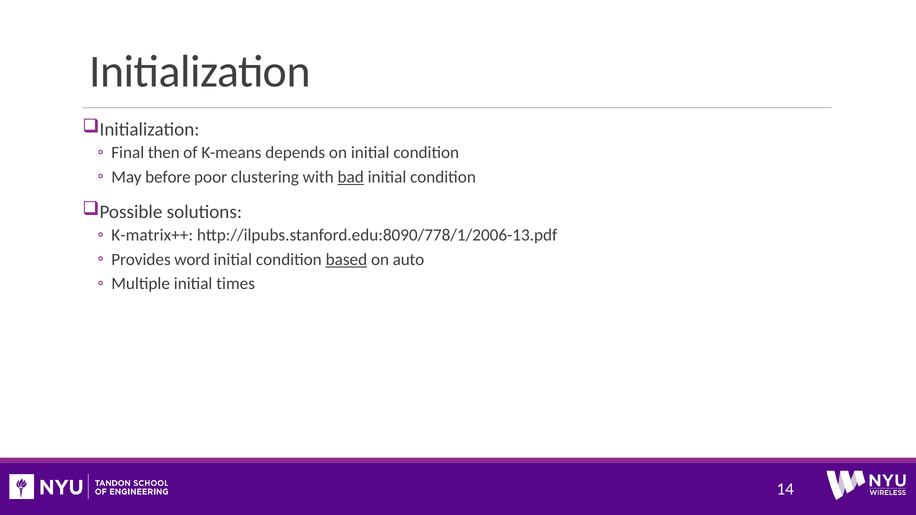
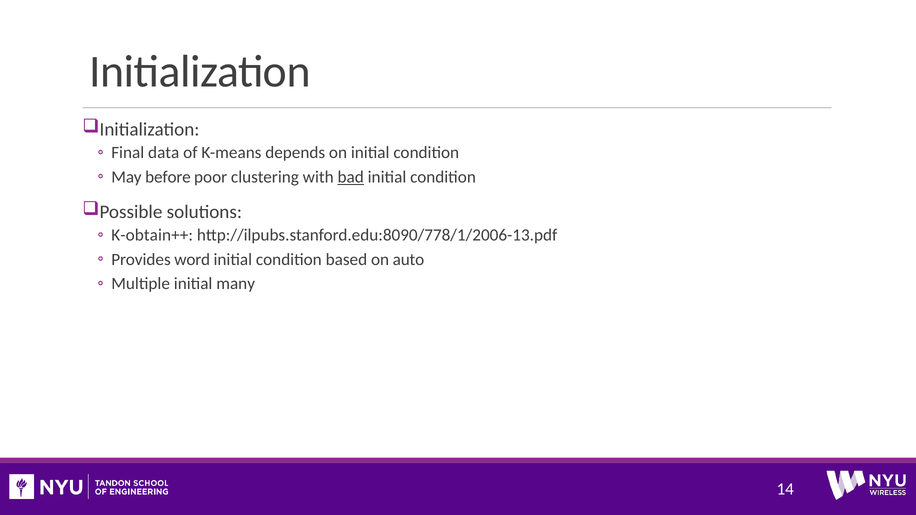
then: then -> data
K-matrix++: K-matrix++ -> K-obtain++
based underline: present -> none
times: times -> many
